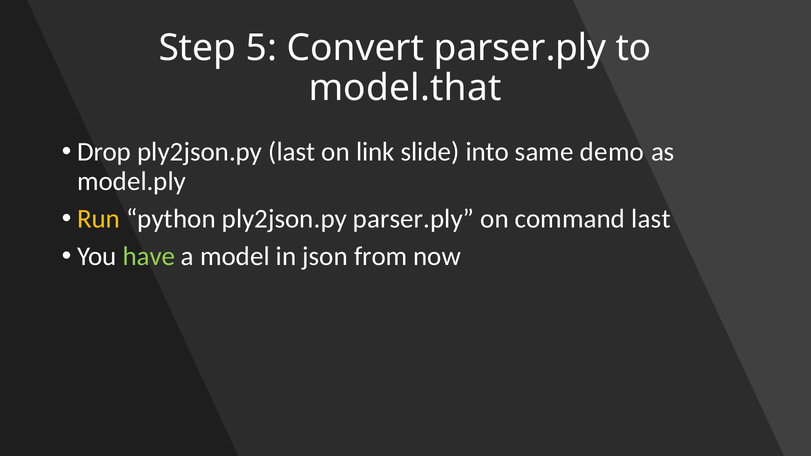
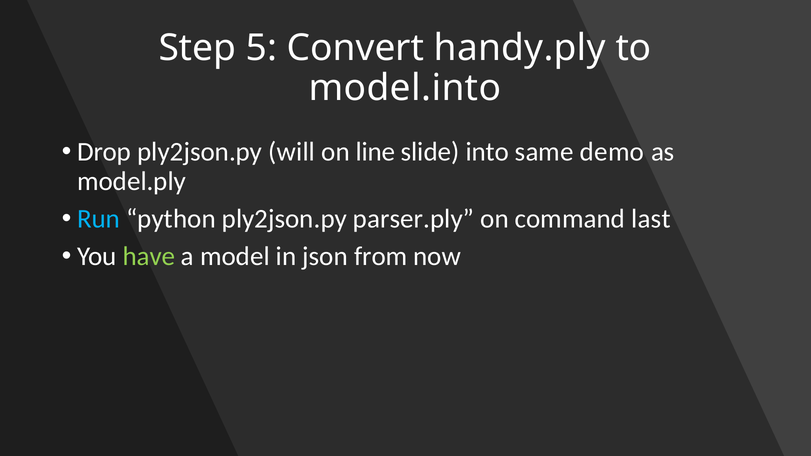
Convert parser.ply: parser.ply -> handy.ply
model.that: model.that -> model.into
ply2json.py last: last -> will
link: link -> line
Run colour: yellow -> light blue
